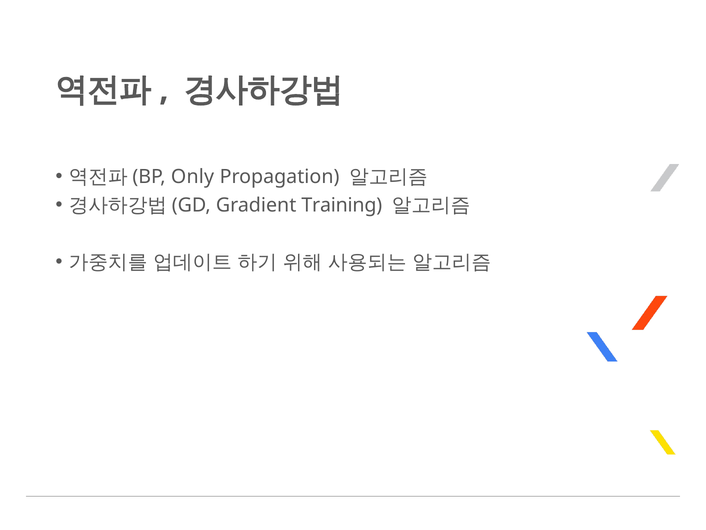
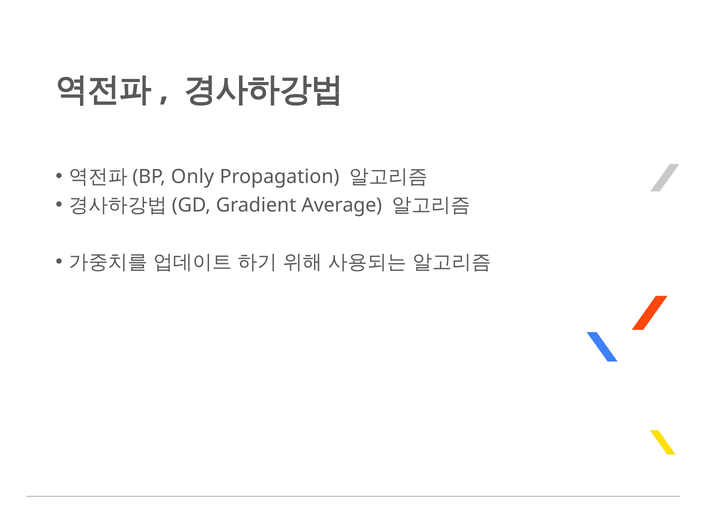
Training: Training -> Average
